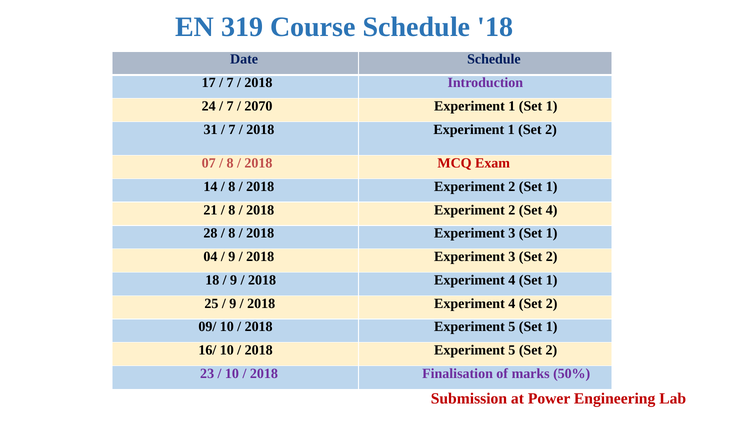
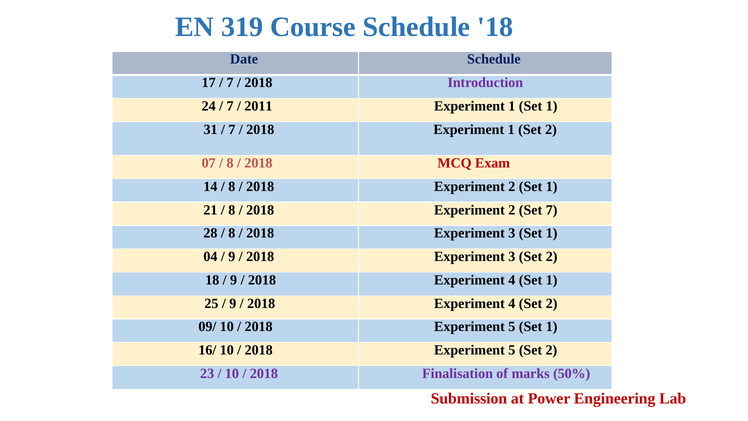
2070: 2070 -> 2011
Set 4: 4 -> 7
